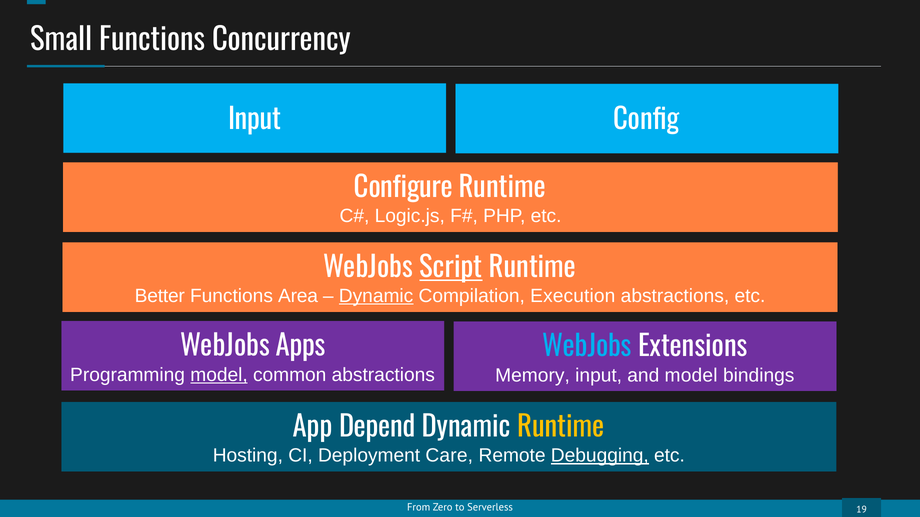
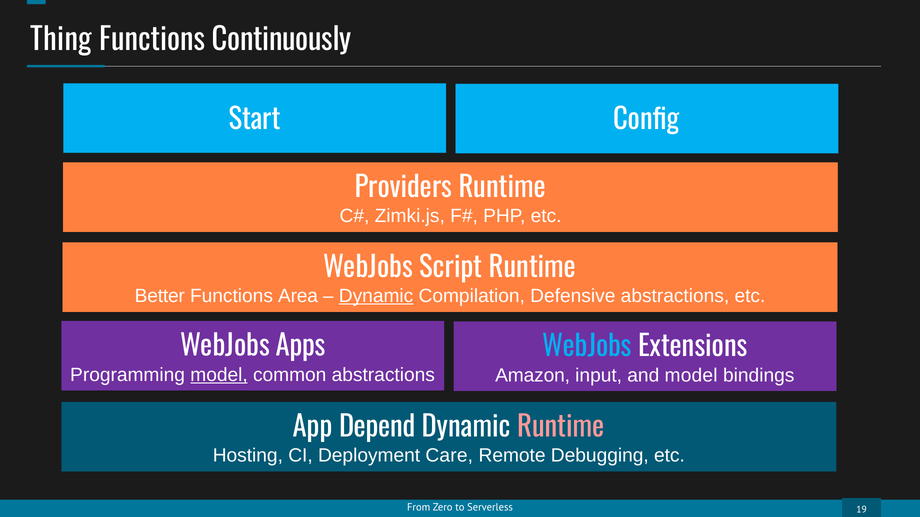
Small: Small -> Thing
Concurrency: Concurrency -> Continuously
Input at (255, 120): Input -> Start
Configure: Configure -> Providers
Logic.js: Logic.js -> Zimki.js
Script underline: present -> none
Execution: Execution -> Defensive
Memory: Memory -> Amazon
Runtime at (561, 428) colour: yellow -> pink
Debugging underline: present -> none
